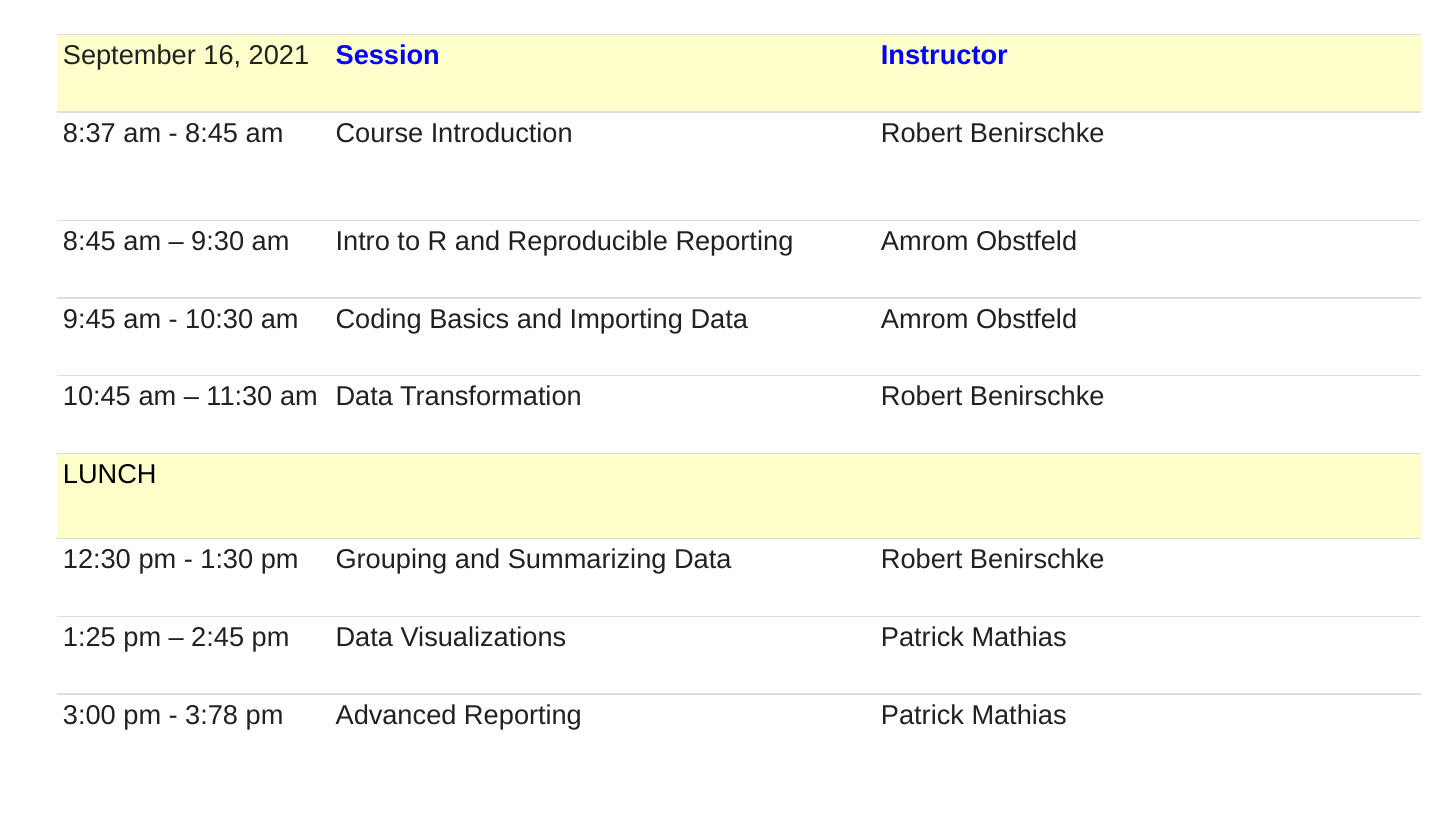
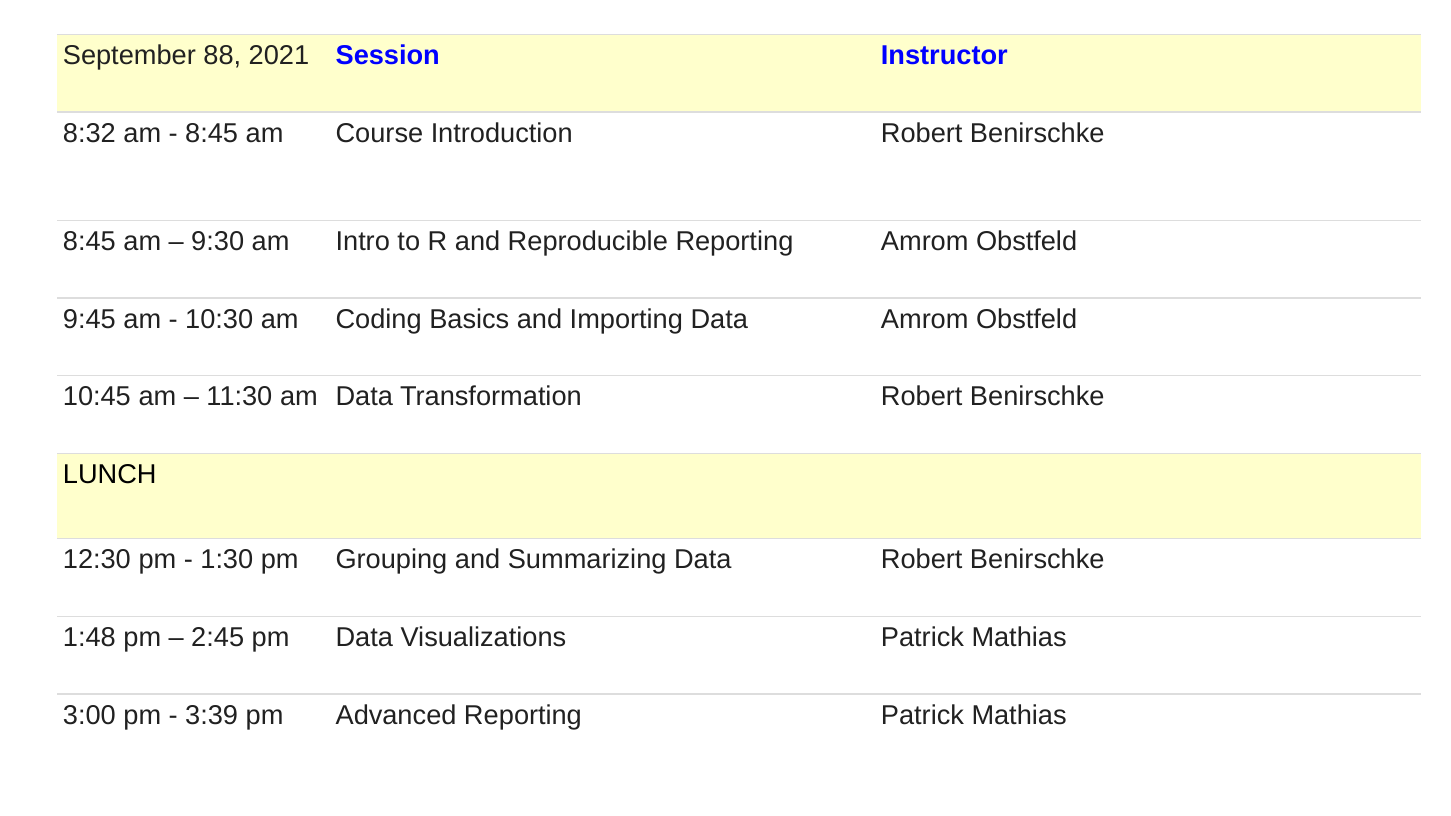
16: 16 -> 88
8:37: 8:37 -> 8:32
1:25: 1:25 -> 1:48
3:78: 3:78 -> 3:39
